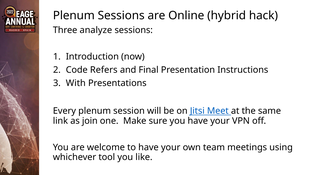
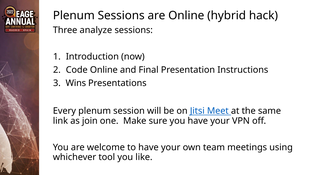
Code Refers: Refers -> Online
With: With -> Wins
